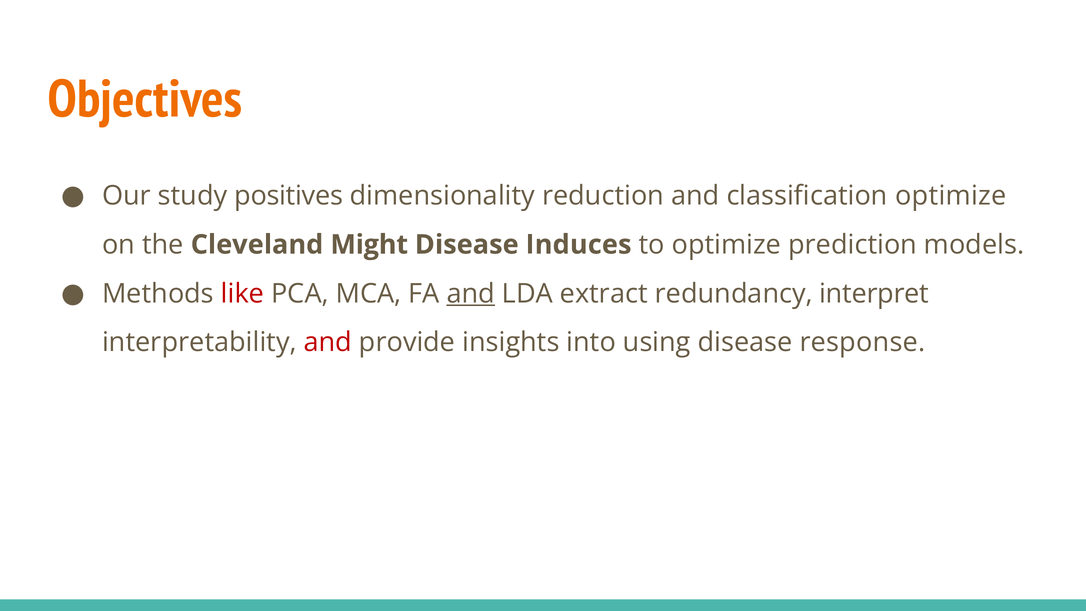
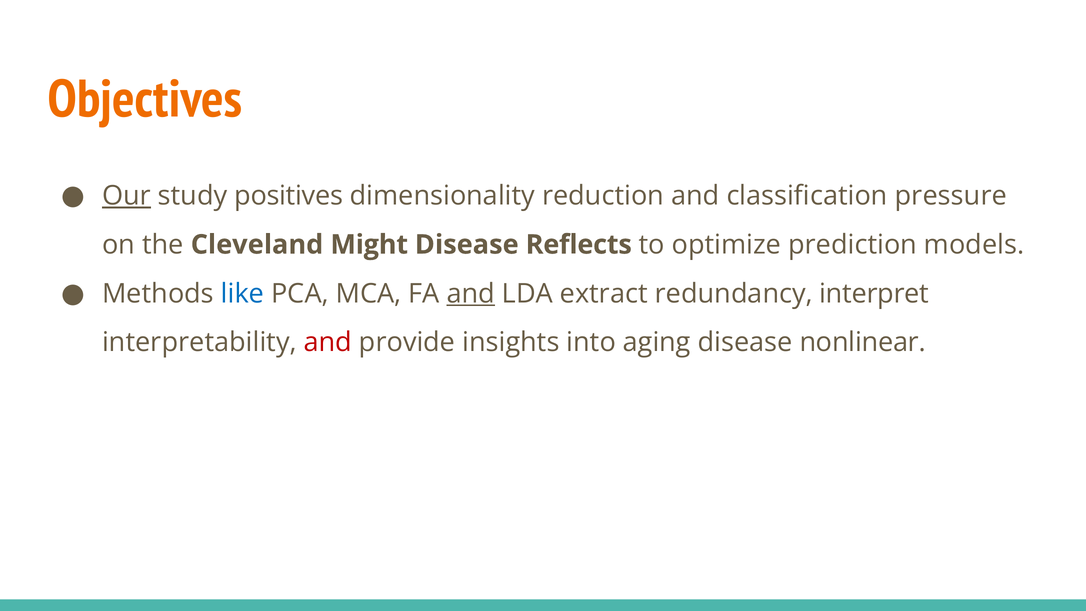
Our underline: none -> present
classification optimize: optimize -> pressure
Induces: Induces -> Reflects
like colour: red -> blue
using: using -> aging
response: response -> nonlinear
